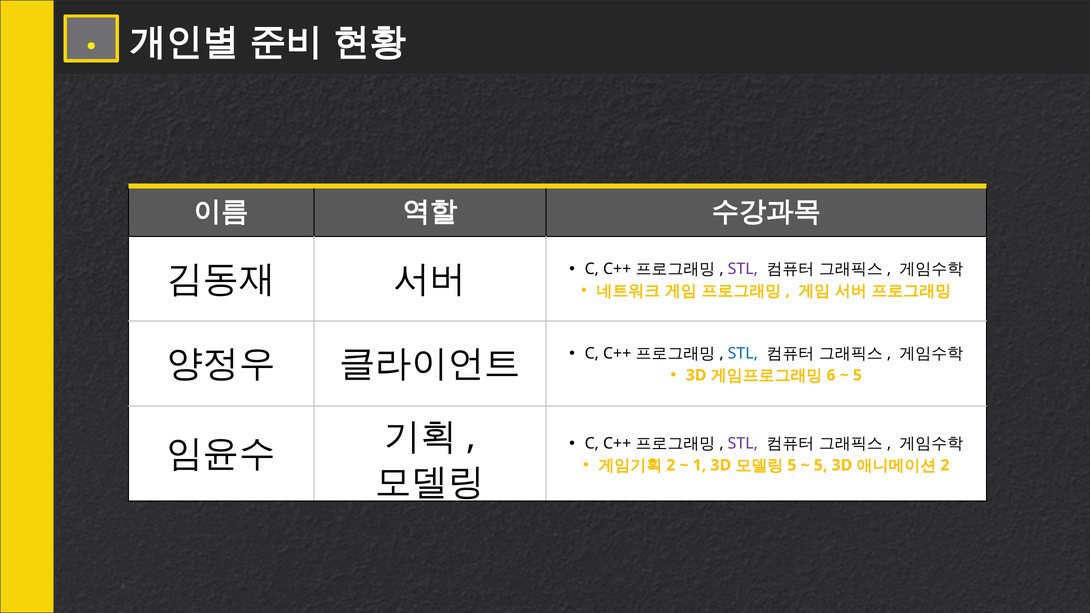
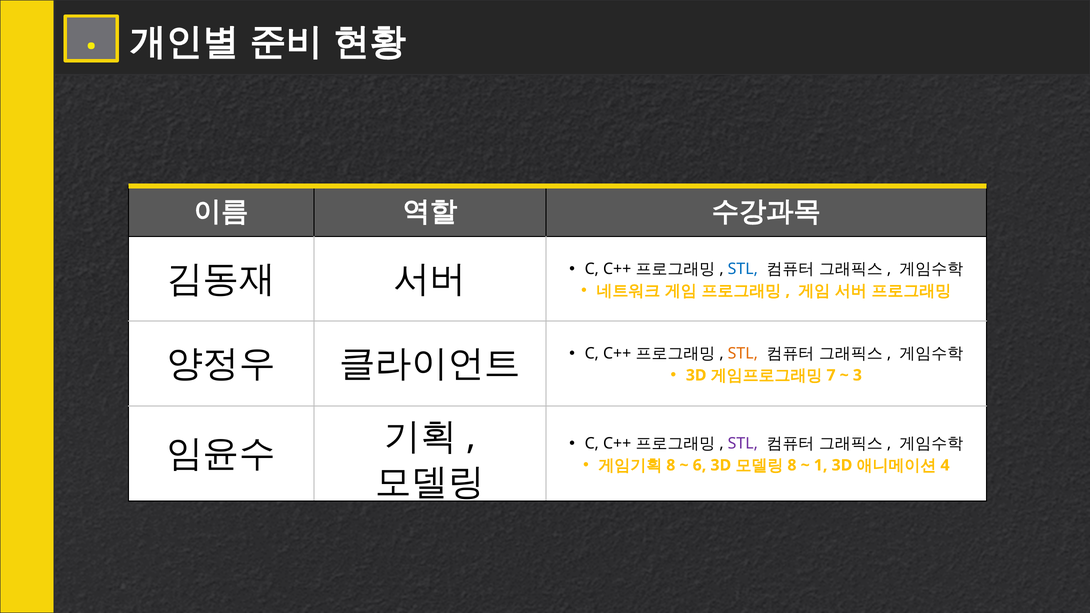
STL at (743, 269) colour: purple -> blue
STL at (743, 354) colour: blue -> orange
6: 6 -> 7
5 at (857, 375): 5 -> 3
2 at (671, 465): 2 -> 8
1 at (699, 465): 1 -> 6
5 at (792, 465): 5 -> 8
5 at (821, 465): 5 -> 1
2 at (945, 465): 2 -> 4
